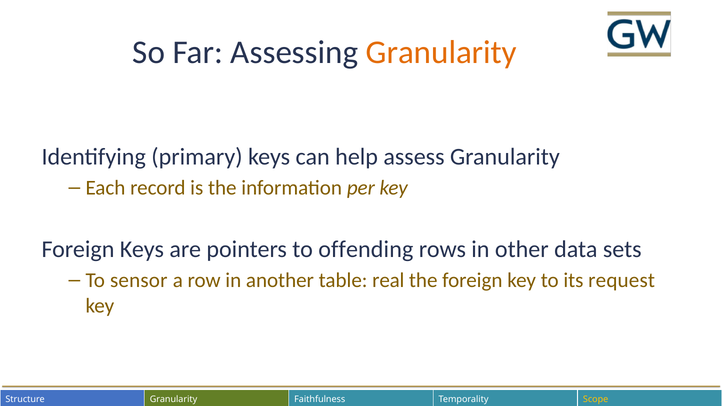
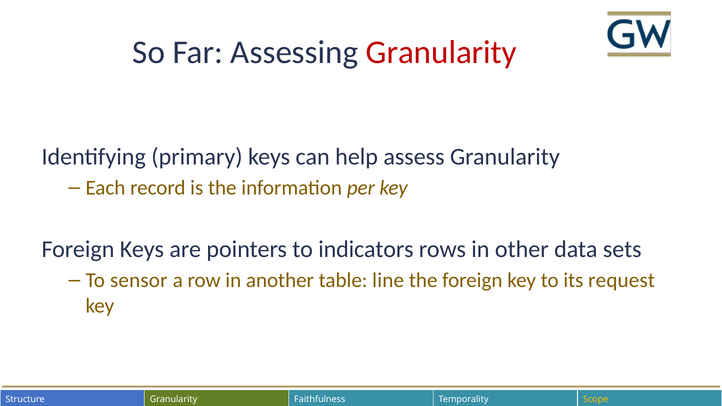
Granularity at (441, 52) colour: orange -> red
offending: offending -> indicators
real: real -> line
